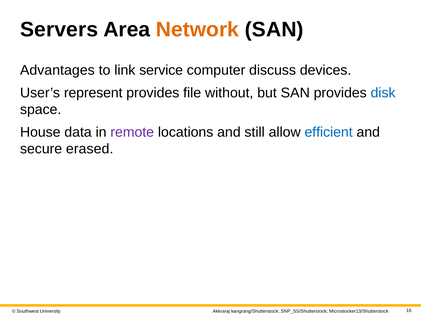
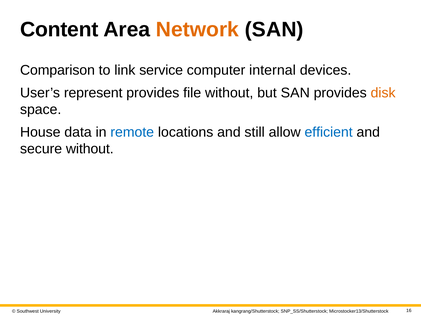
Servers: Servers -> Content
Advantages: Advantages -> Comparison
discuss: discuss -> internal
disk colour: blue -> orange
remote colour: purple -> blue
secure erased: erased -> without
